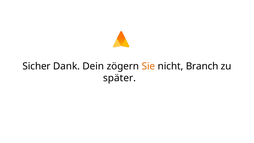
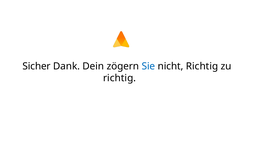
Sie colour: orange -> blue
nicht Branch: Branch -> Richtig
später at (120, 78): später -> richtig
